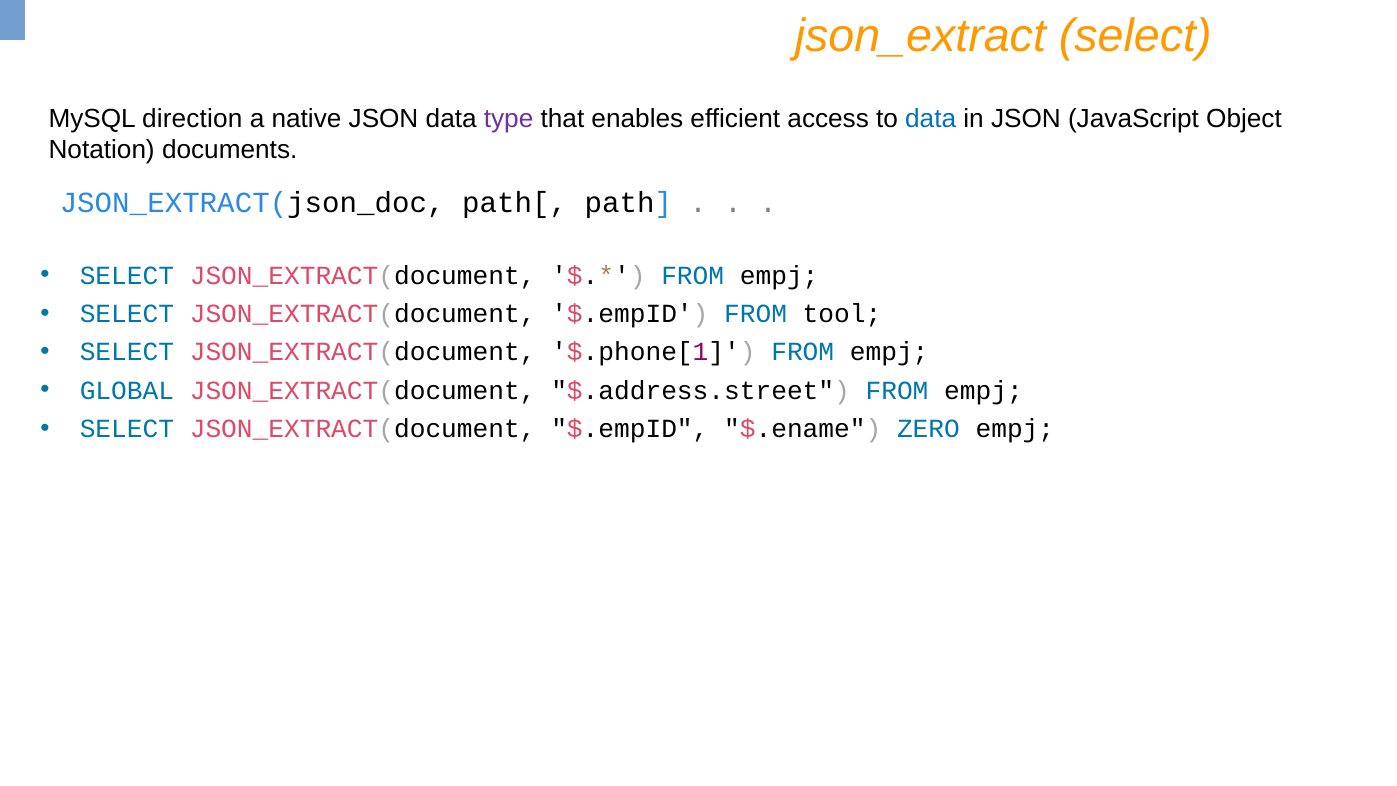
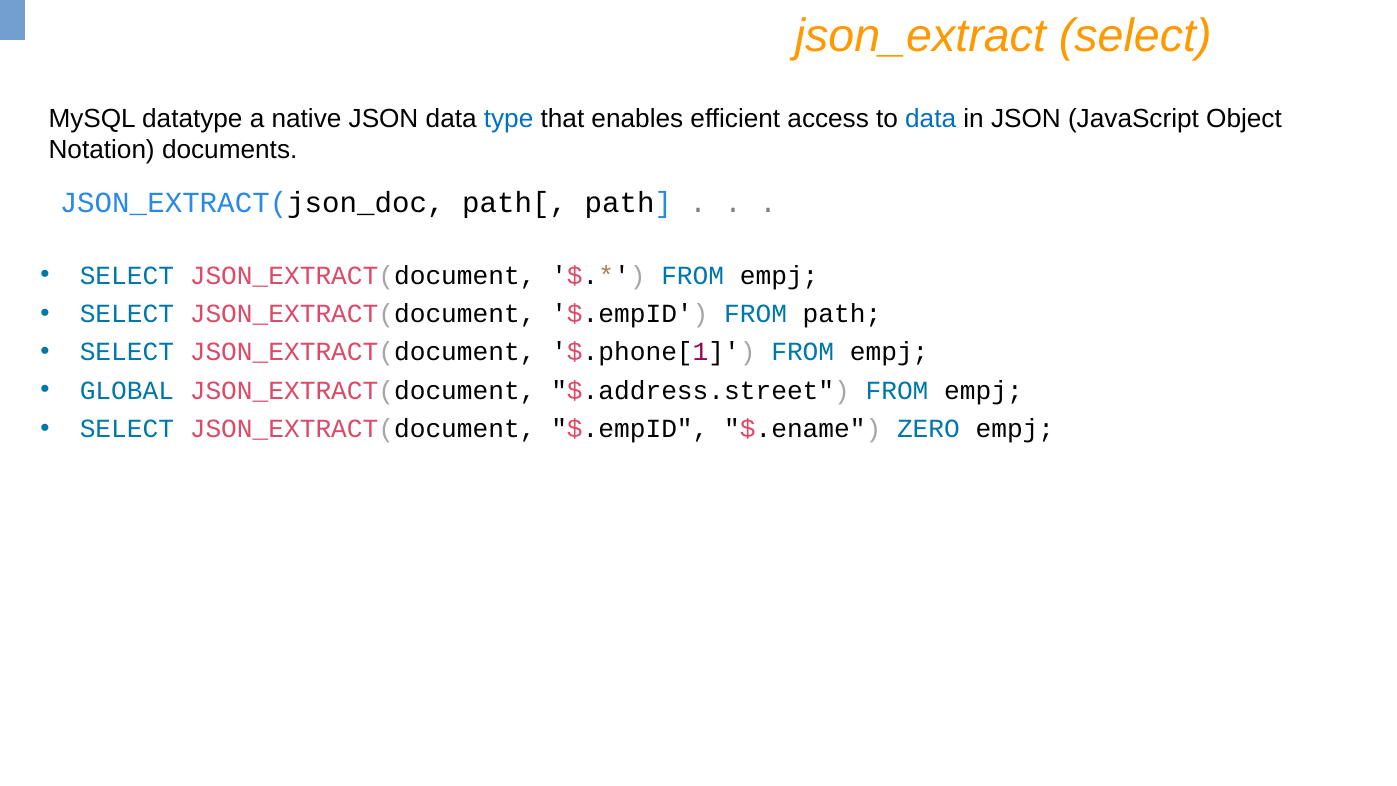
direction: direction -> datatype
type colour: purple -> blue
FROM tool: tool -> path
